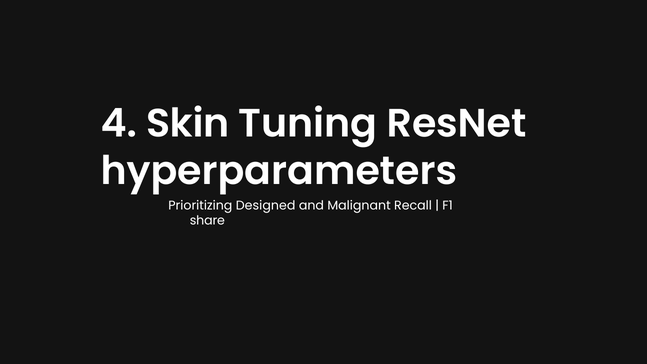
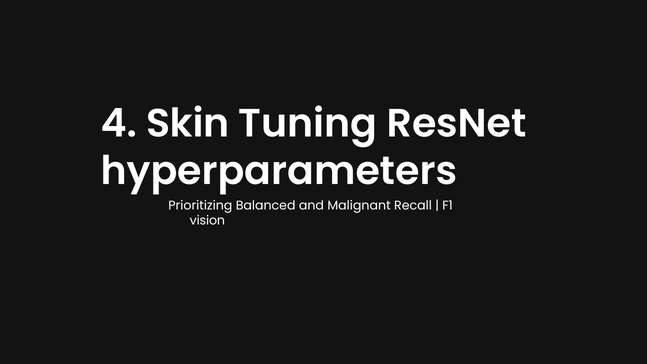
Designed: Designed -> Balanced
share: share -> vision
